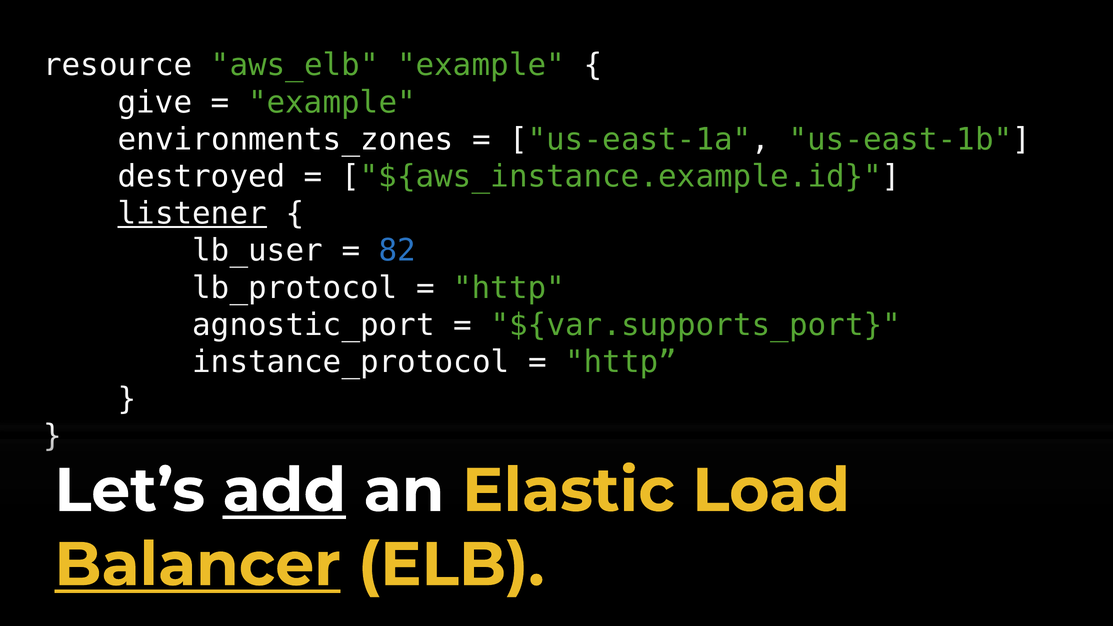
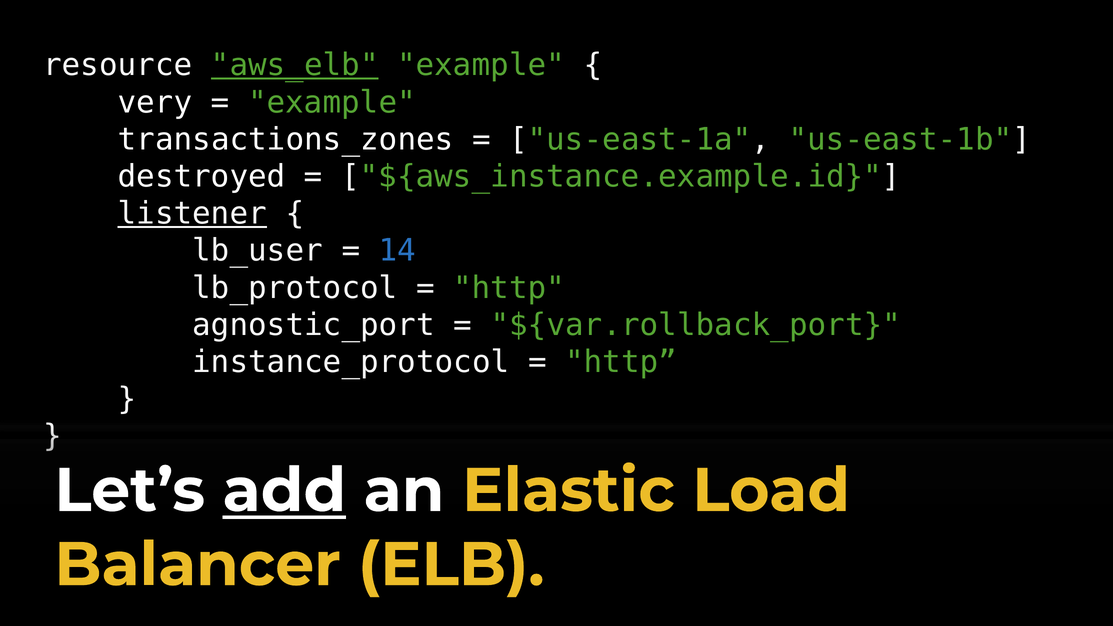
aws_elb underline: none -> present
give: give -> very
environments_zones: environments_zones -> transactions_zones
82: 82 -> 14
${var.supports_port: ${var.supports_port -> ${var.rollback_port
Balancer underline: present -> none
